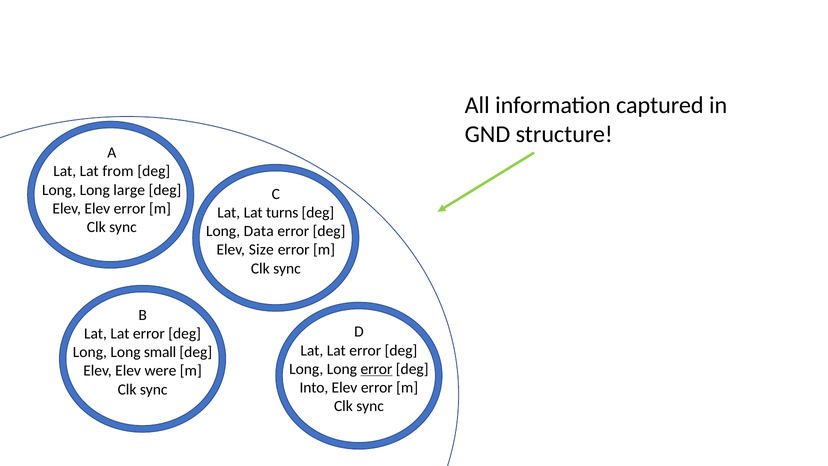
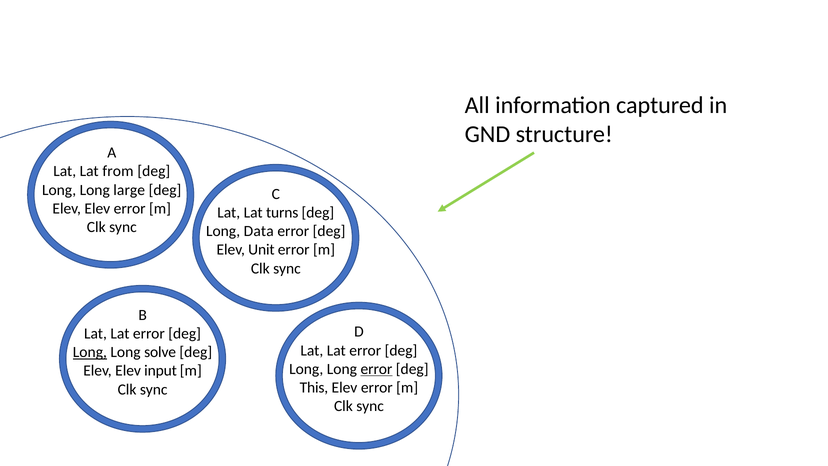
Size: Size -> Unit
Long at (90, 352) underline: none -> present
small: small -> solve
were: were -> input
Into: Into -> This
